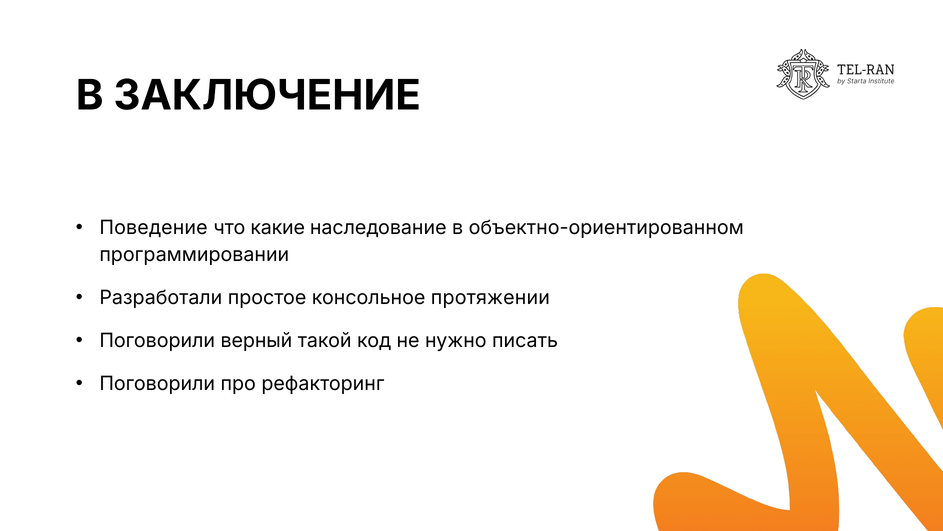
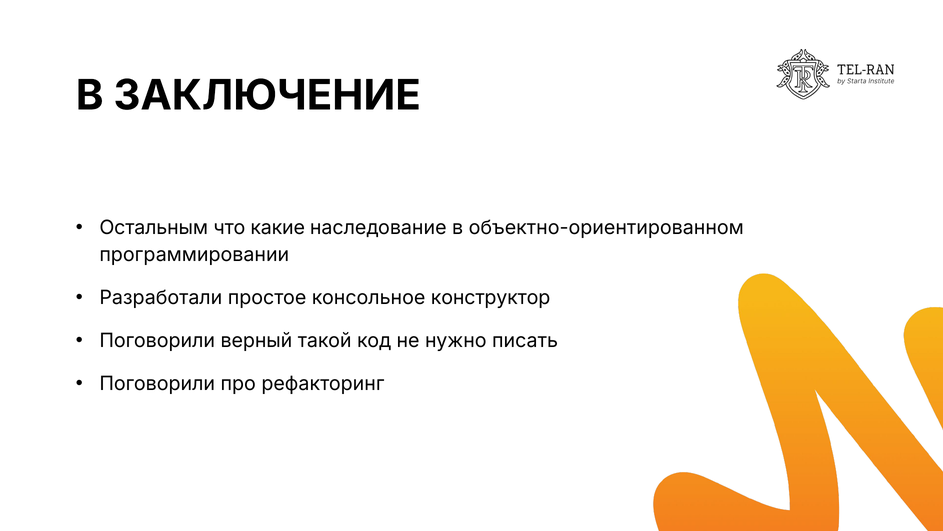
Поведение: Поведение -> Остальным
протяжении: протяжении -> конструктор
